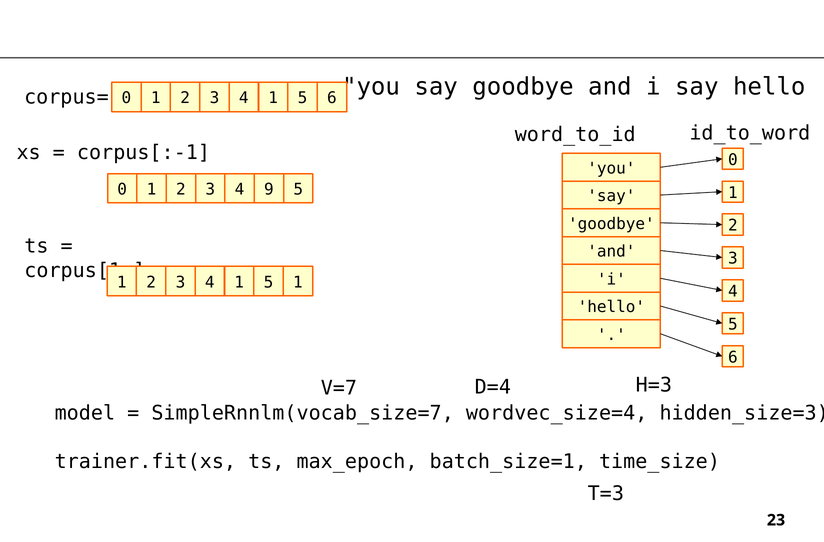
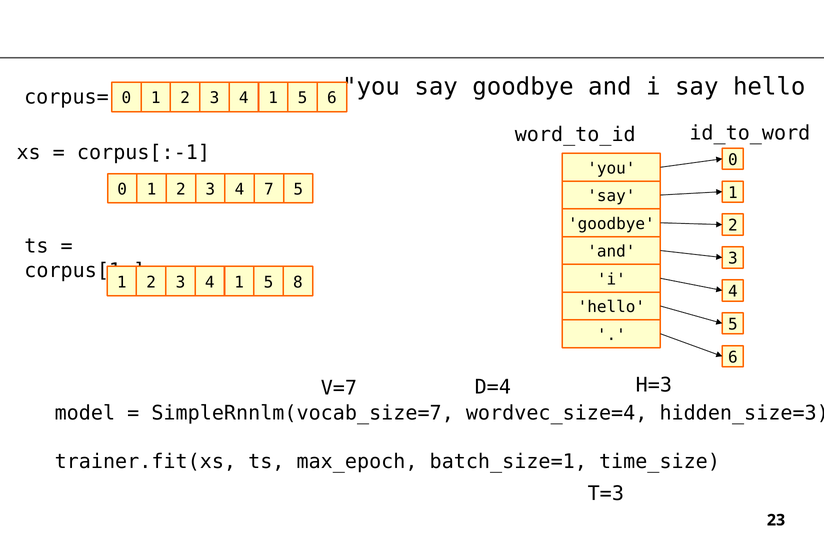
9: 9 -> 7
1 5 1: 1 -> 8
